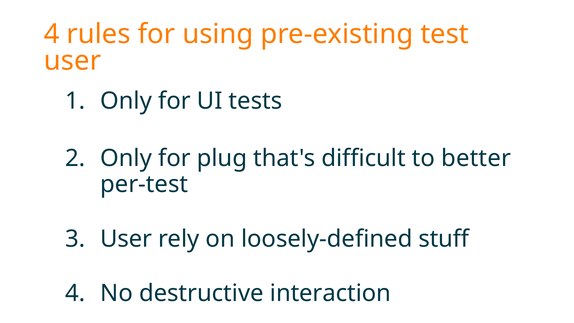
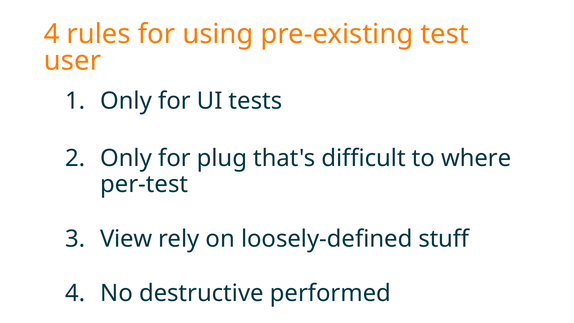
better: better -> where
User at (126, 239): User -> View
interaction: interaction -> performed
